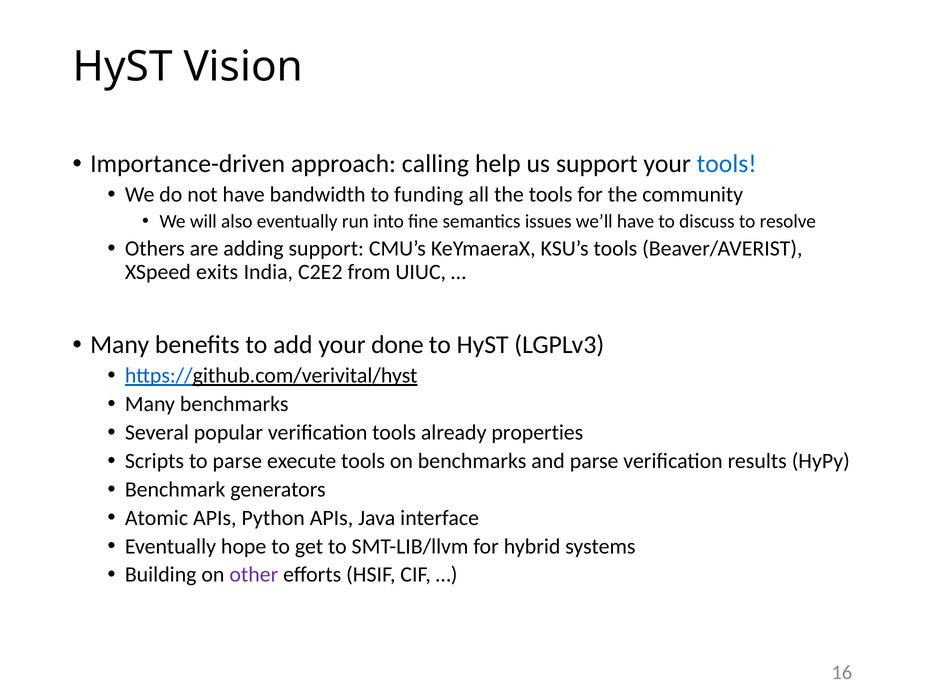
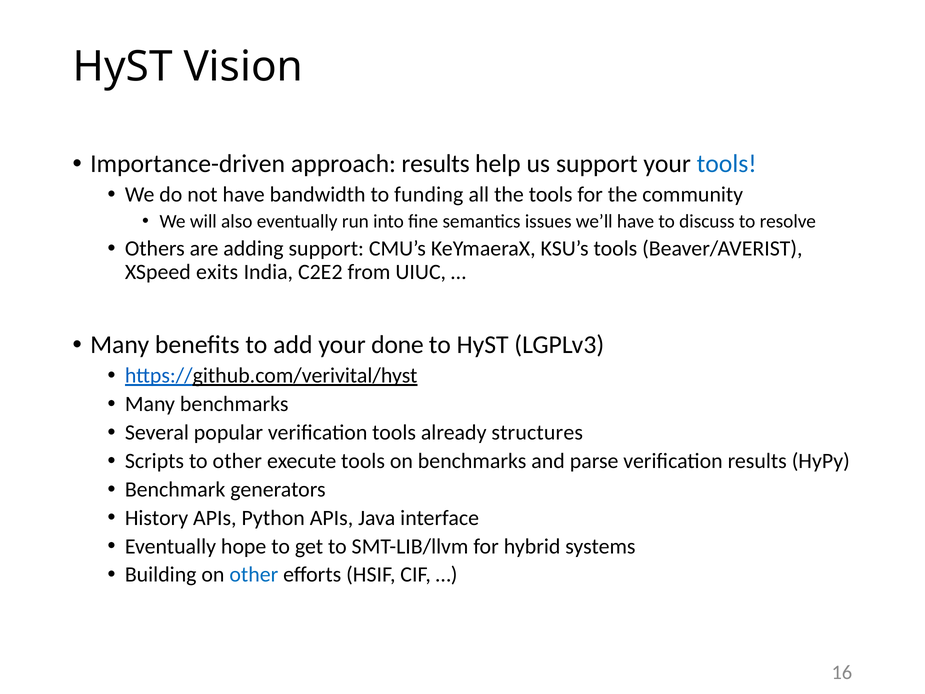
approach calling: calling -> results
properties: properties -> structures
to parse: parse -> other
Atomic: Atomic -> History
other at (254, 575) colour: purple -> blue
